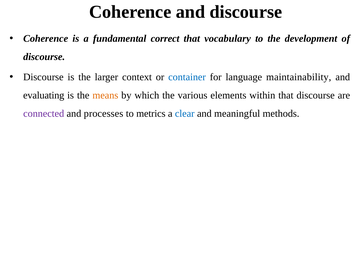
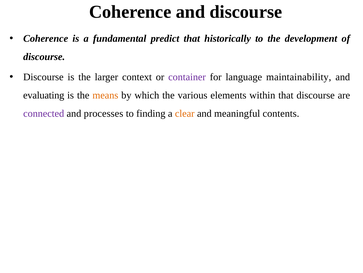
correct: correct -> predict
vocabulary: vocabulary -> historically
container colour: blue -> purple
metrics: metrics -> finding
clear colour: blue -> orange
methods: methods -> contents
